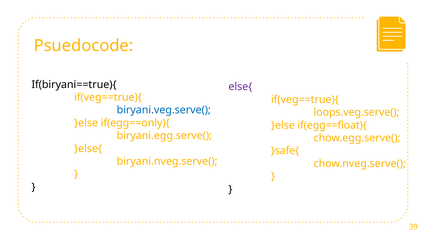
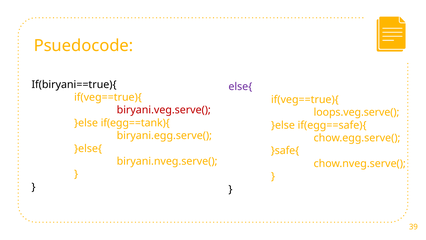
biryani.veg.serve( colour: blue -> red
if(egg==only){: if(egg==only){ -> if(egg==tank){
if(egg==float){: if(egg==float){ -> if(egg==safe){
